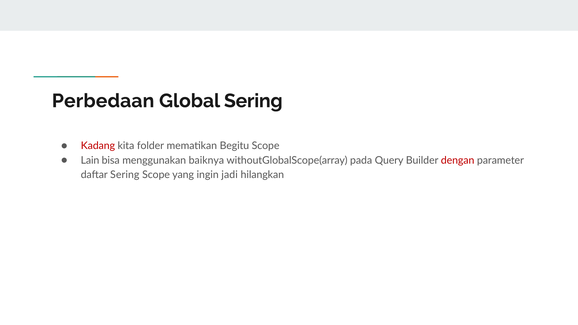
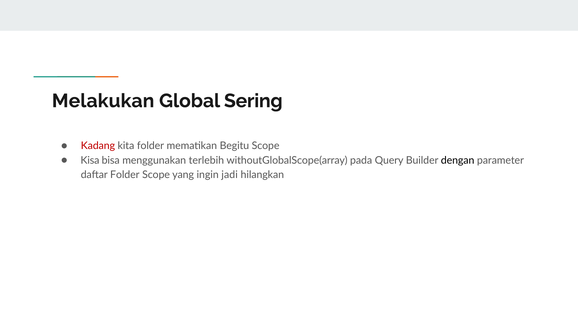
Perbedaan: Perbedaan -> Melakukan
Lain: Lain -> Kisa
baiknya: baiknya -> terlebih
dengan colour: red -> black
daftar Sering: Sering -> Folder
